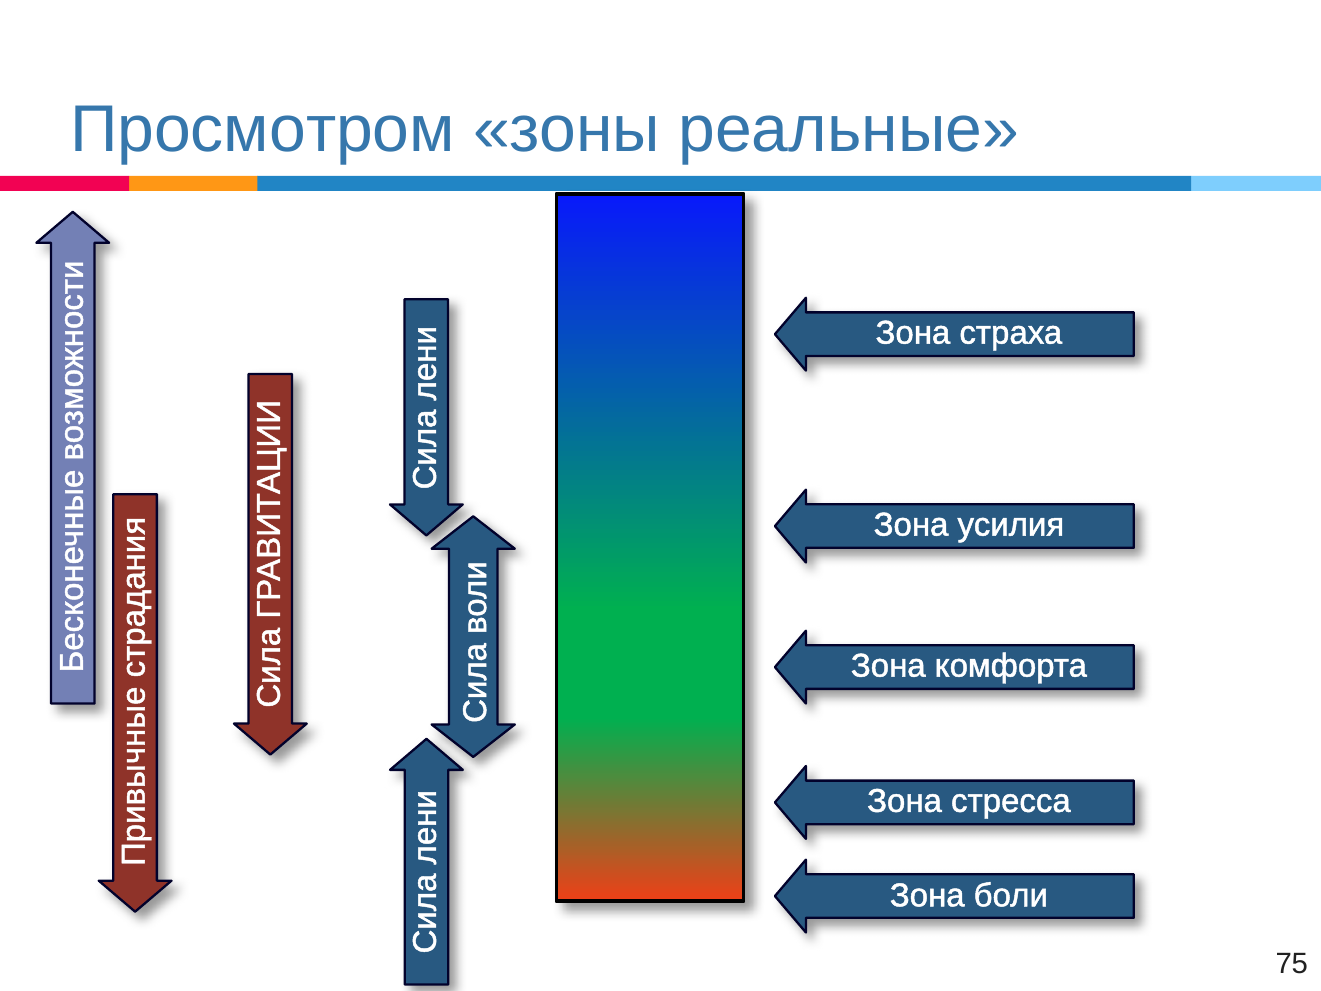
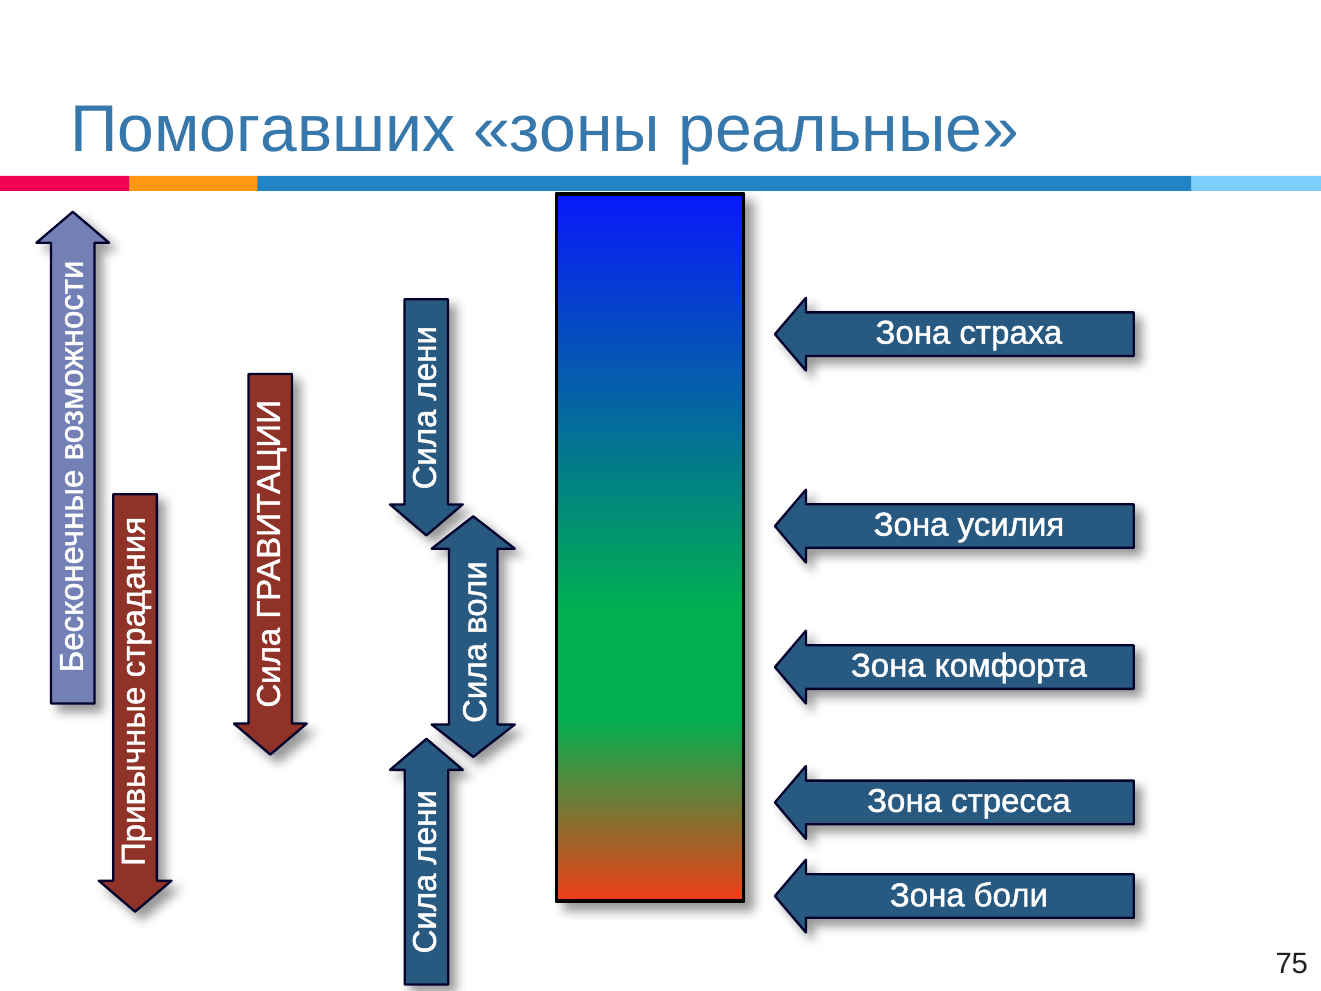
Просмотром: Просмотром -> Помогавших
